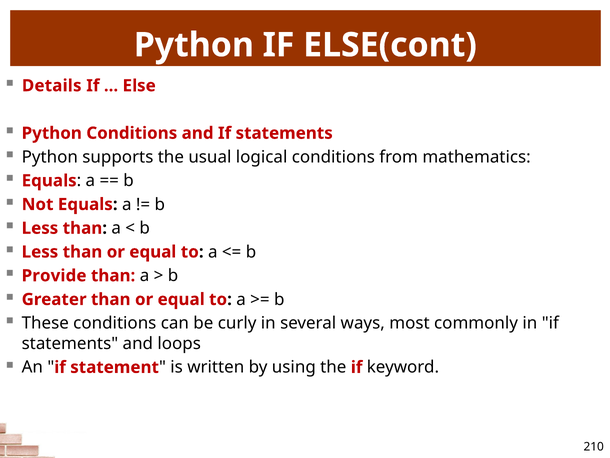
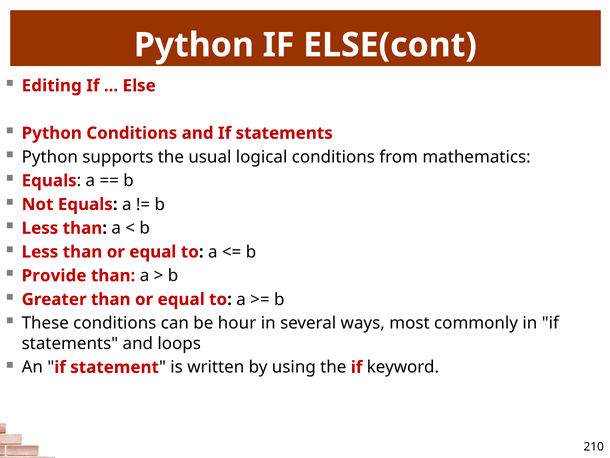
Details: Details -> Editing
curly: curly -> hour
